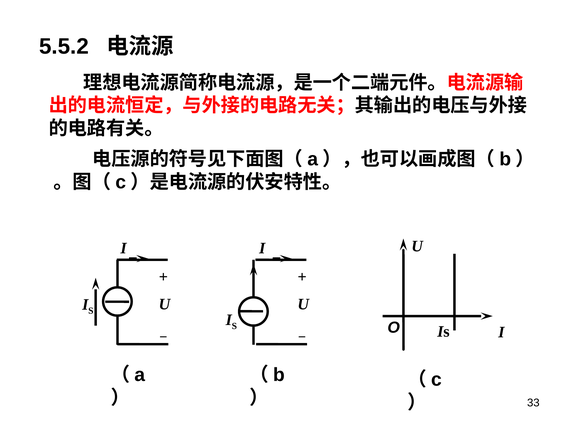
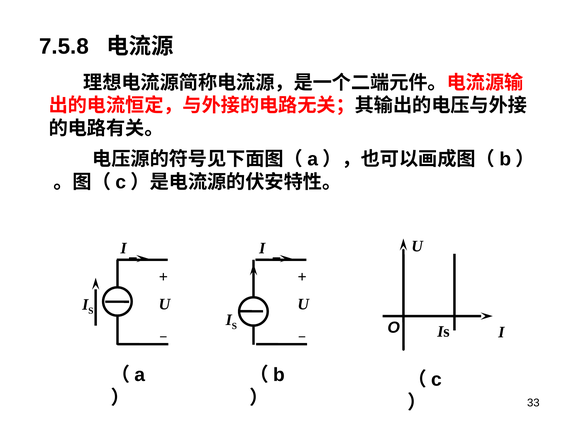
5.5.2: 5.5.2 -> 7.5.8
